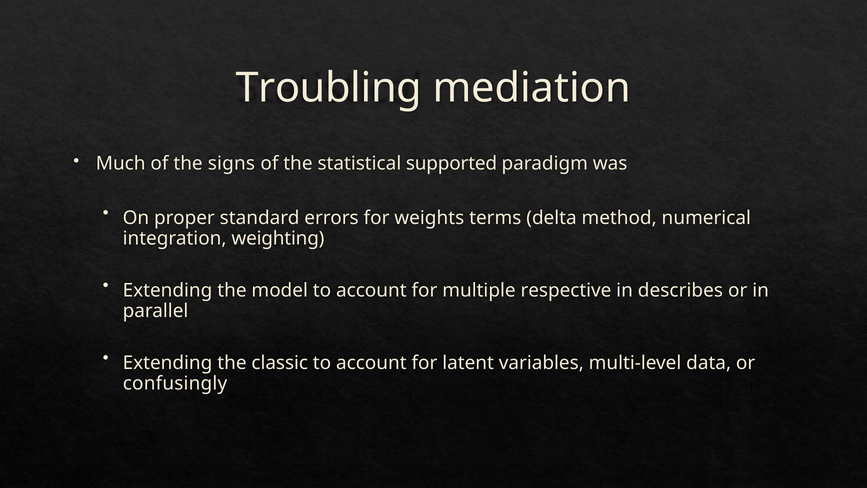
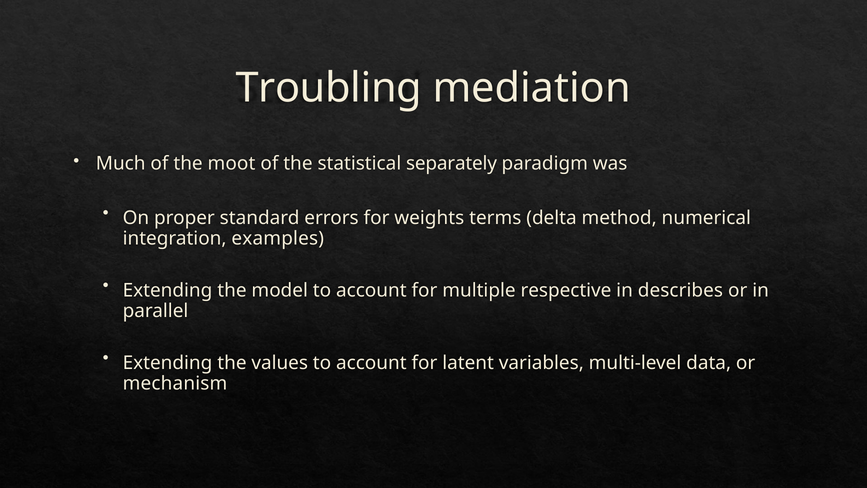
signs: signs -> moot
supported: supported -> separately
weighting: weighting -> examples
classic: classic -> values
confusingly: confusingly -> mechanism
